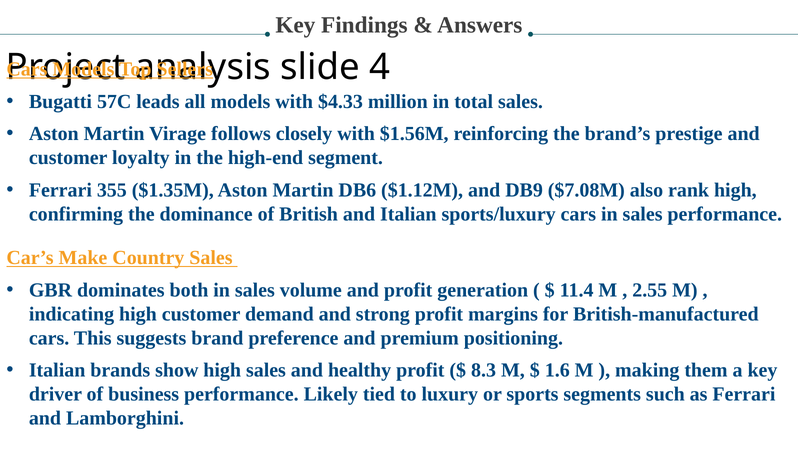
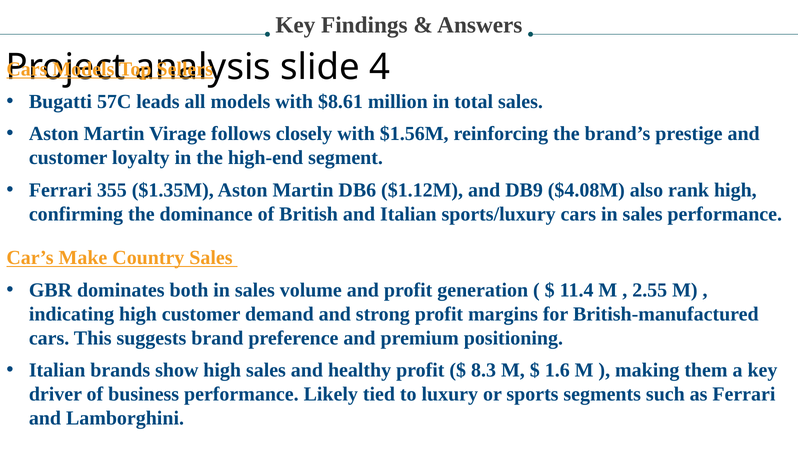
$4.33: $4.33 -> $8.61
$7.08M: $7.08M -> $4.08M
